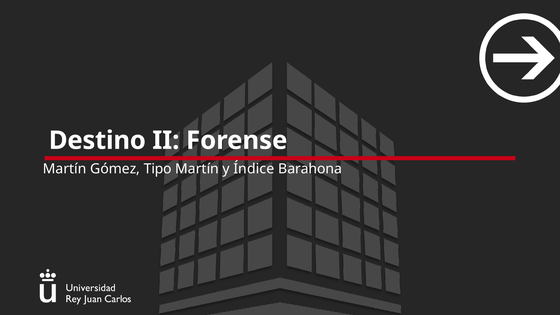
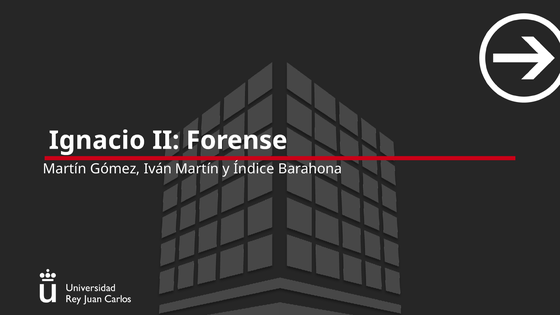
Destino: Destino -> Ignacio
Tipo: Tipo -> Iván
